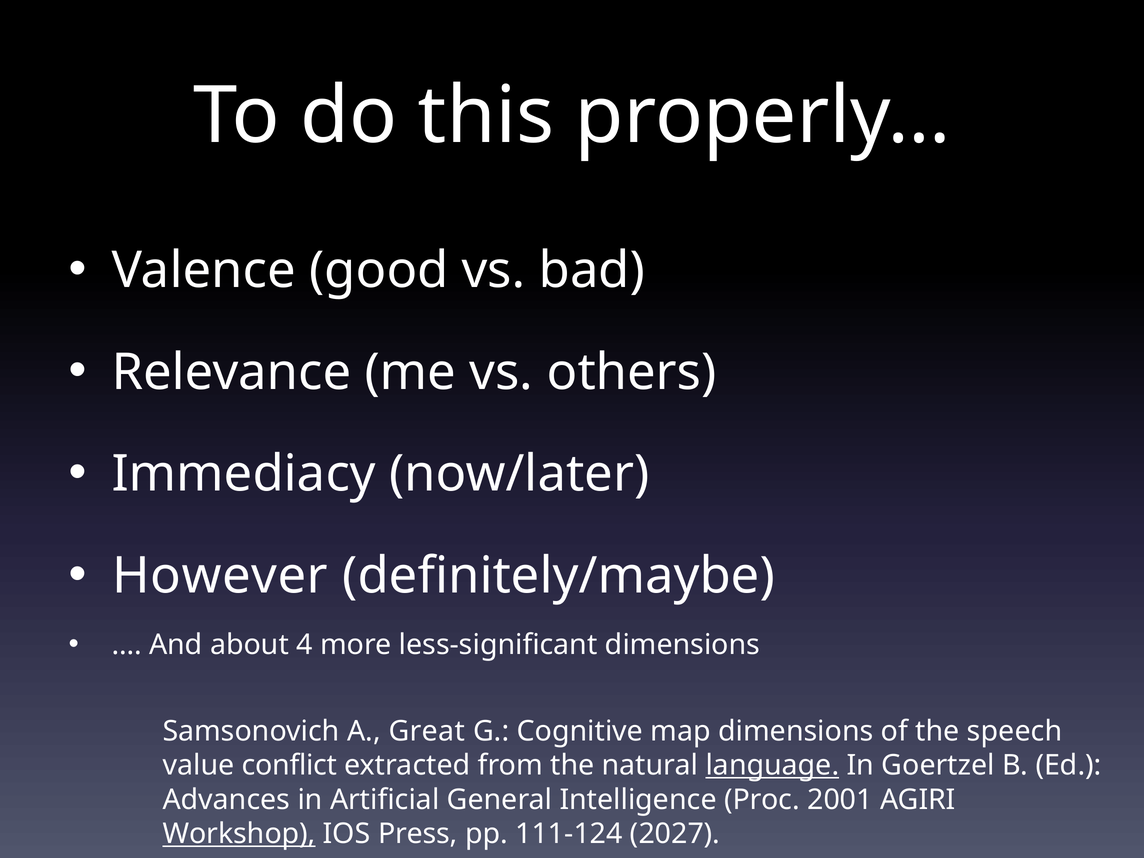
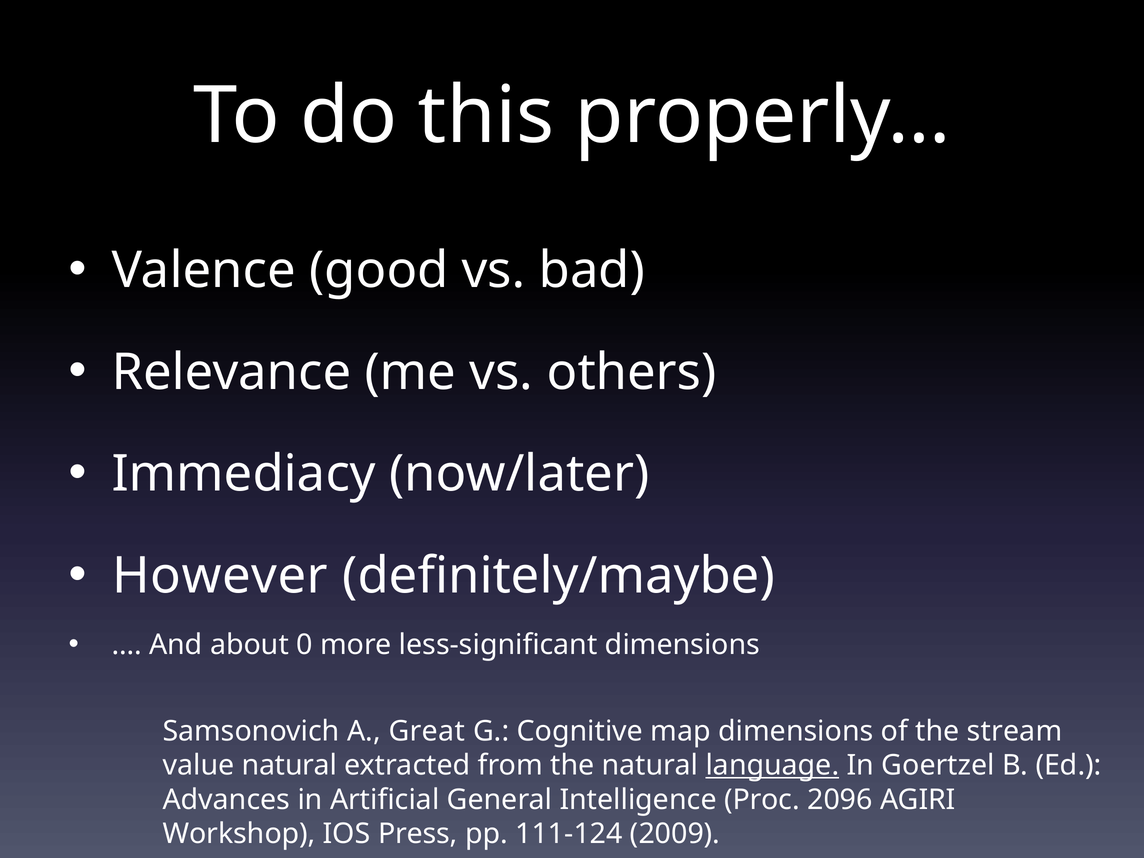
4: 4 -> 0
speech: speech -> stream
value conflict: conflict -> natural
2001: 2001 -> 2096
Workshop underline: present -> none
2027: 2027 -> 2009
